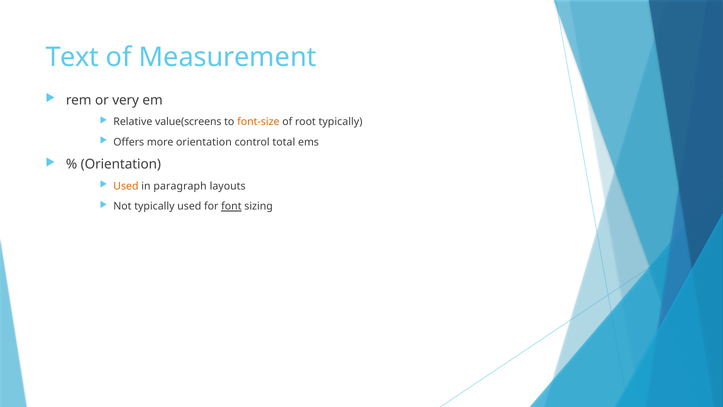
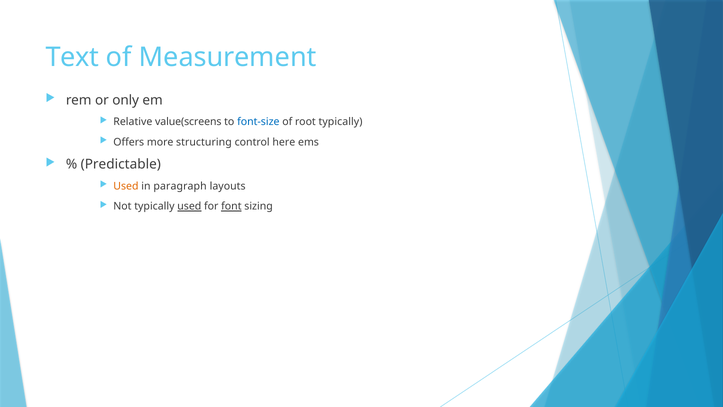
very: very -> only
font-size colour: orange -> blue
more orientation: orientation -> structuring
total: total -> here
Orientation at (121, 164): Orientation -> Predictable
used at (189, 206) underline: none -> present
